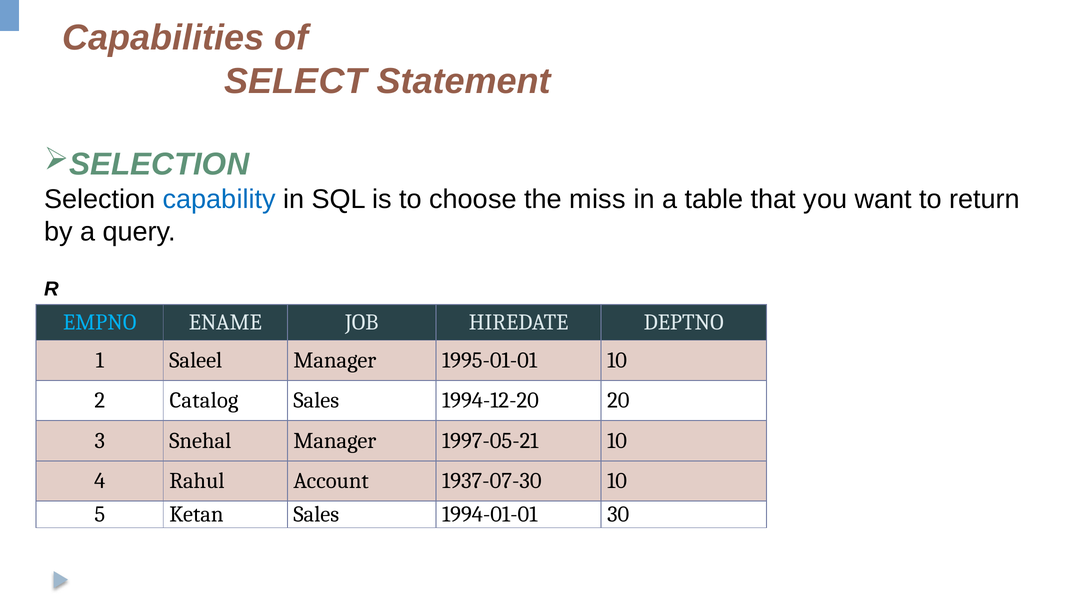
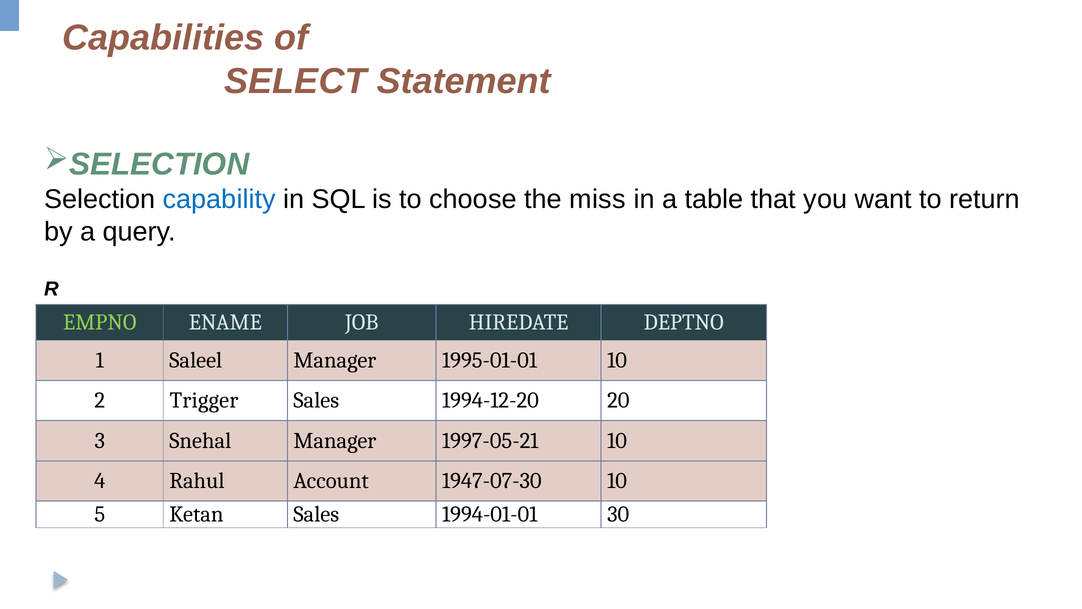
EMPNO colour: light blue -> light green
Catalog: Catalog -> Trigger
1937-07-30: 1937-07-30 -> 1947-07-30
